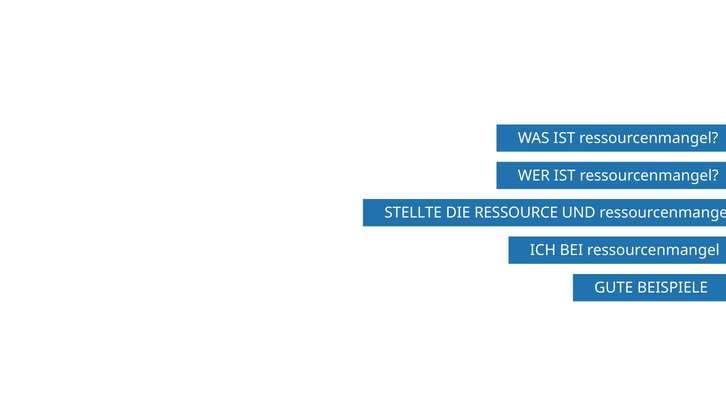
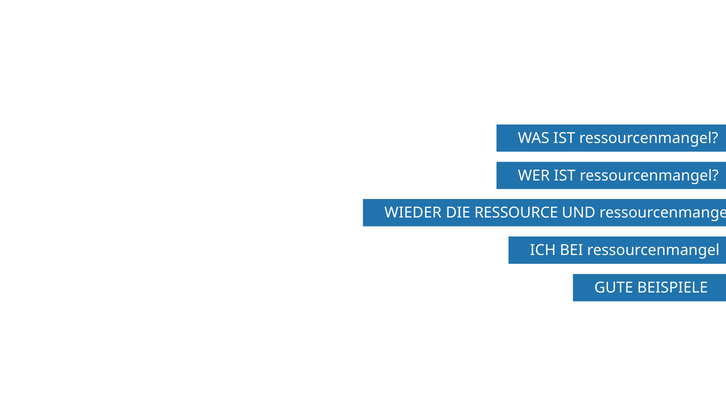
STELLTE: STELLTE -> WIEDER
